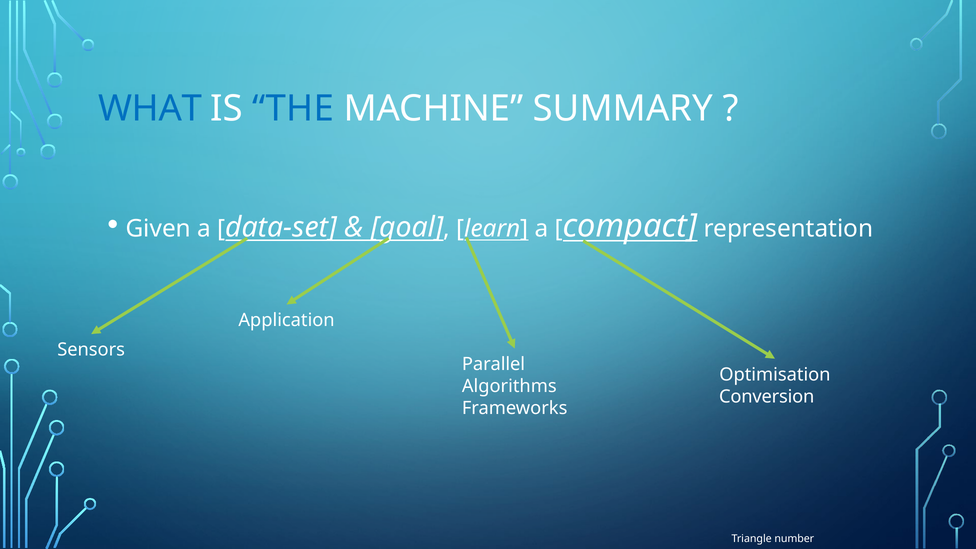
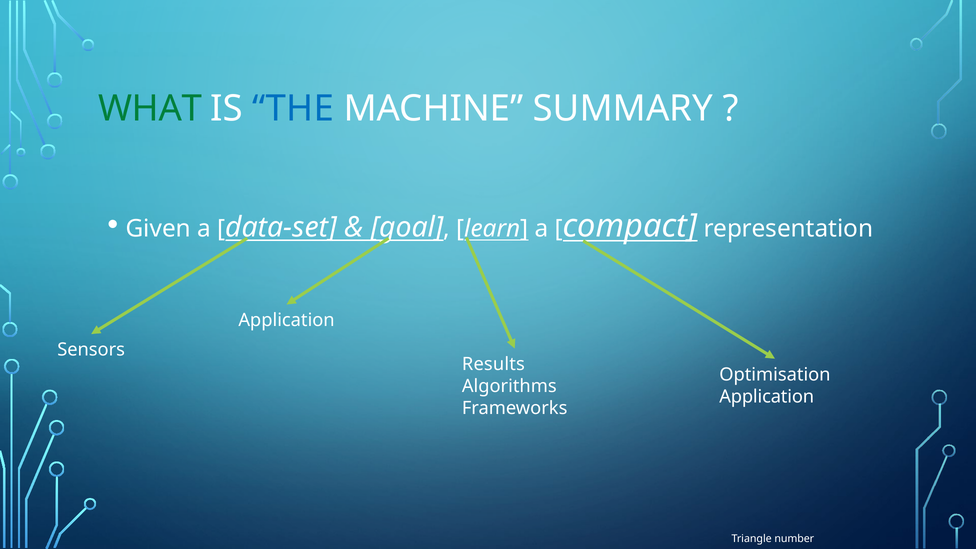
WHAT colour: blue -> green
Parallel: Parallel -> Results
Conversion at (767, 396): Conversion -> Application
